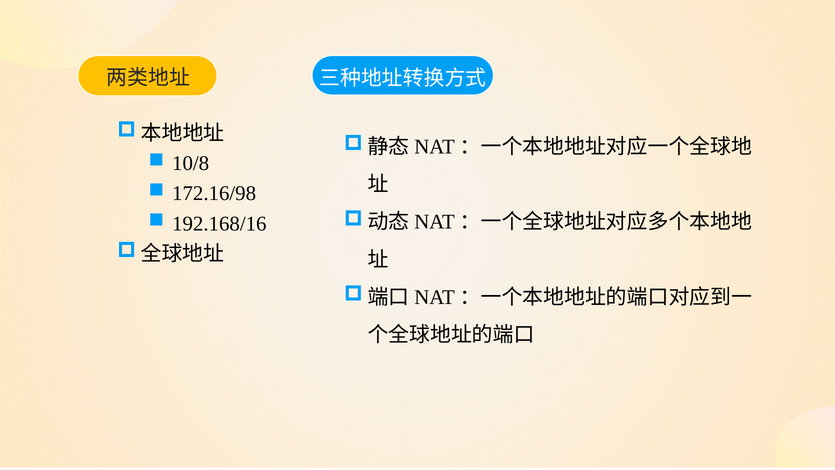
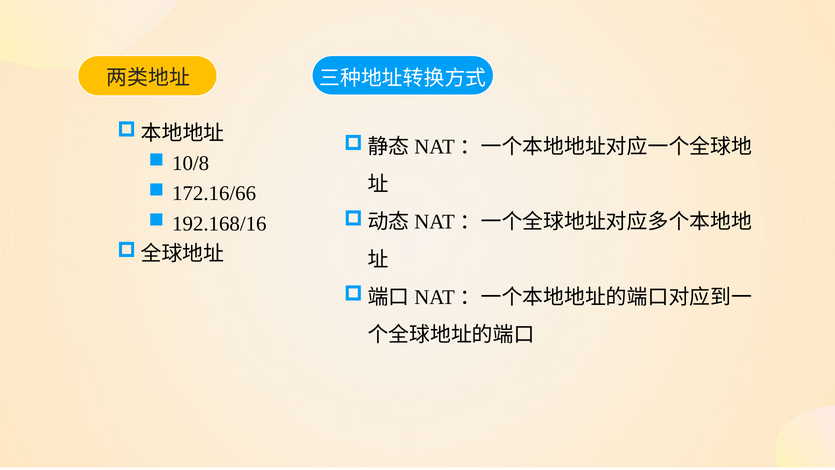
172.16/98: 172.16/98 -> 172.16/66
